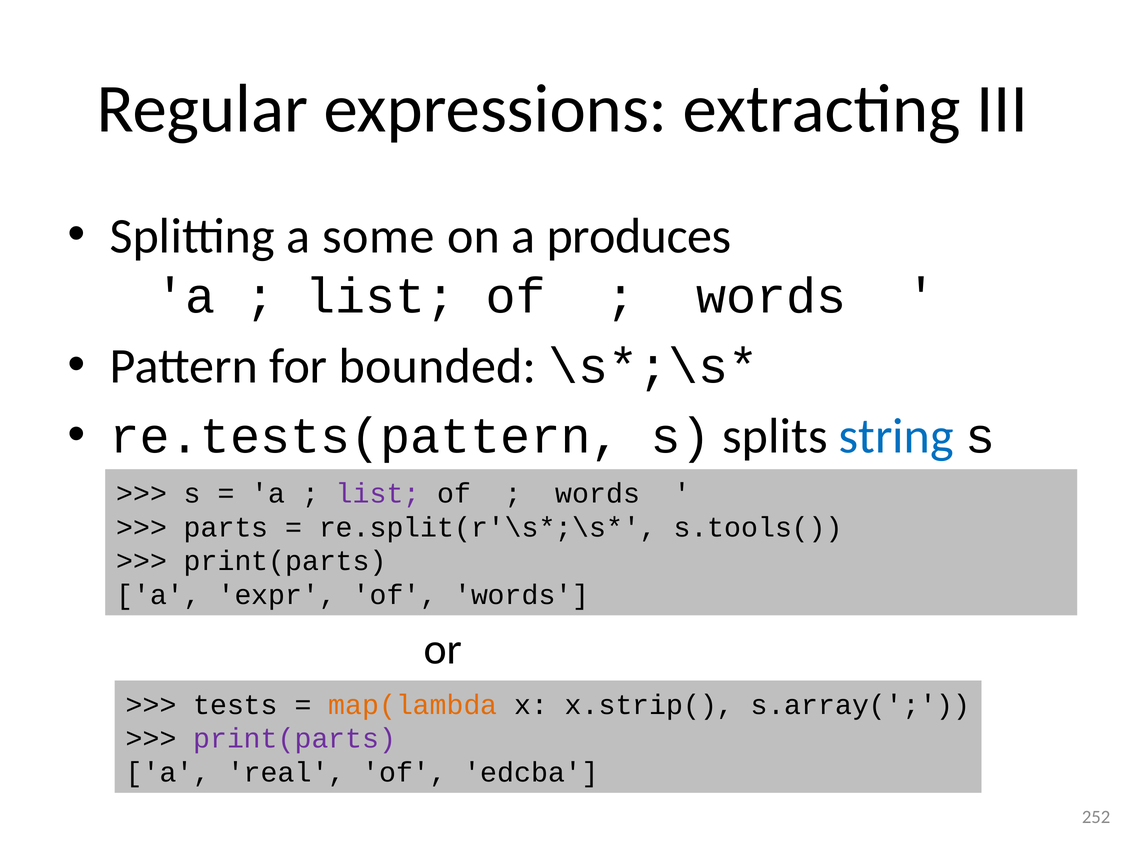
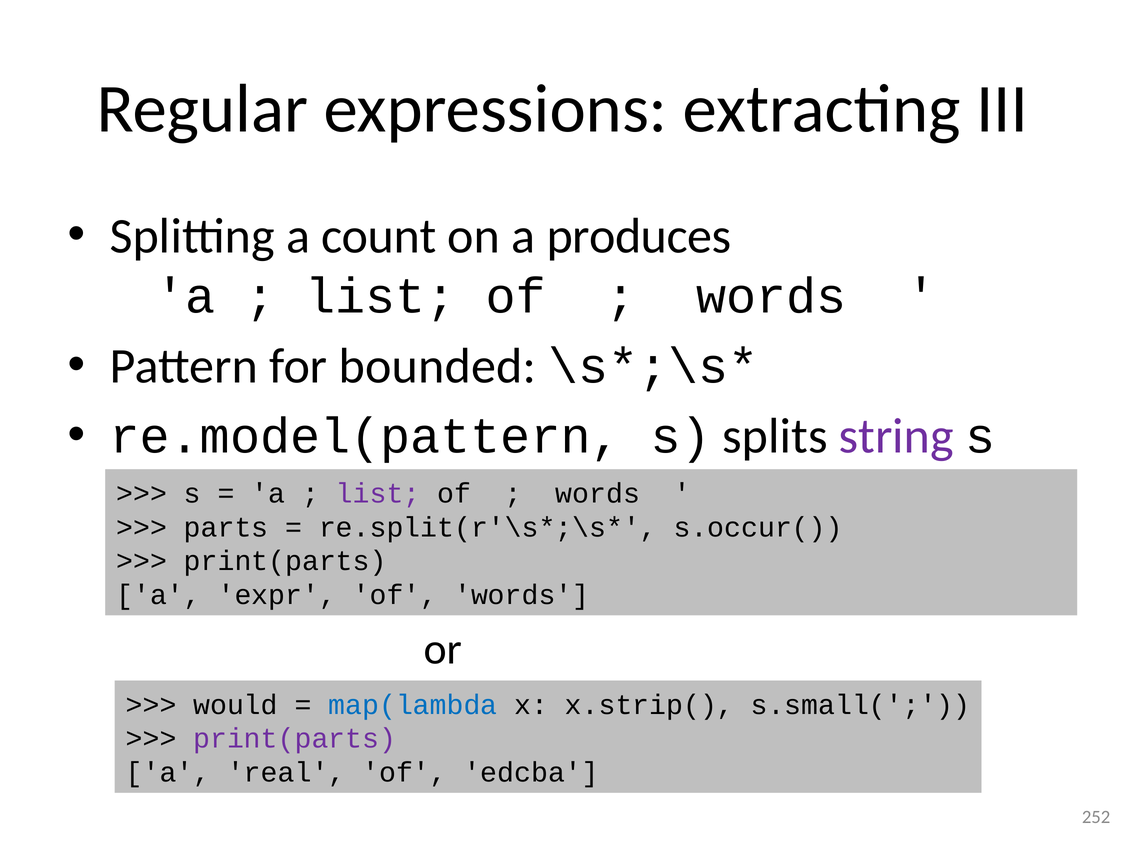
some: some -> count
re.tests(pattern: re.tests(pattern -> re.model(pattern
string colour: blue -> purple
s.tools(: s.tools( -> s.occur(
tests: tests -> would
map(lambda colour: orange -> blue
s.array(: s.array( -> s.small(
